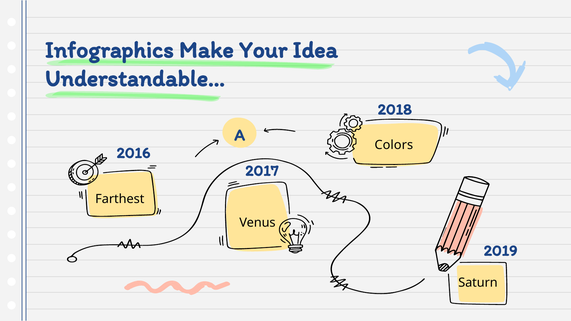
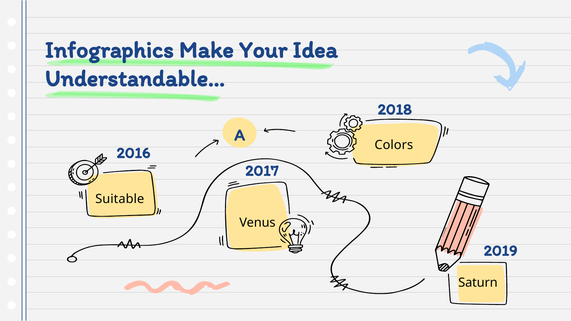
Farthest: Farthest -> Suitable
